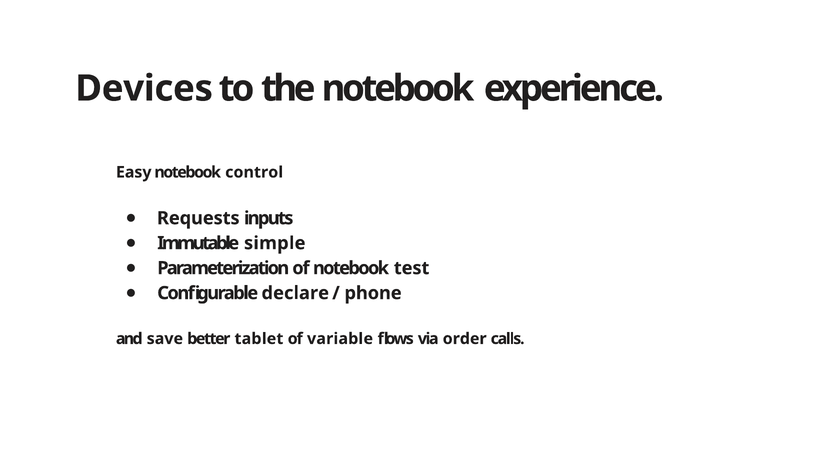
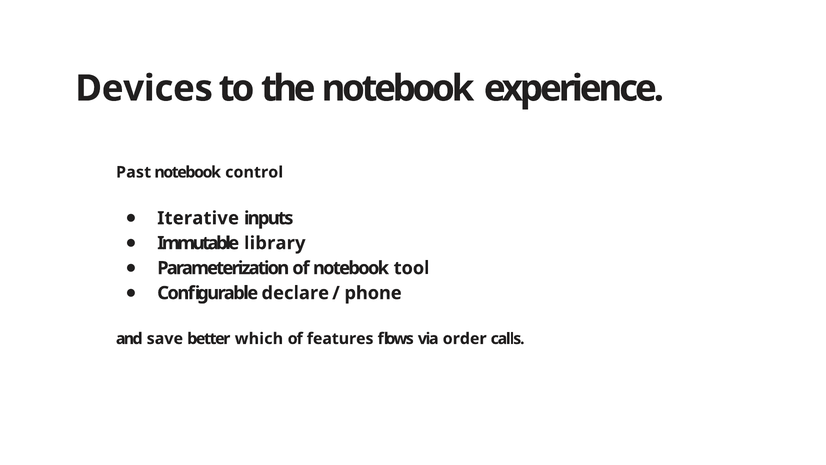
Easy: Easy -> Past
Requests: Requests -> Iterative
simple: simple -> library
test: test -> tool
tablet: tablet -> which
variable: variable -> features
